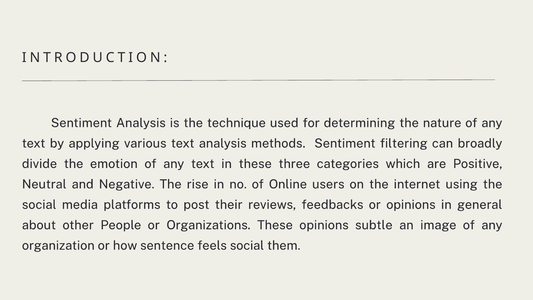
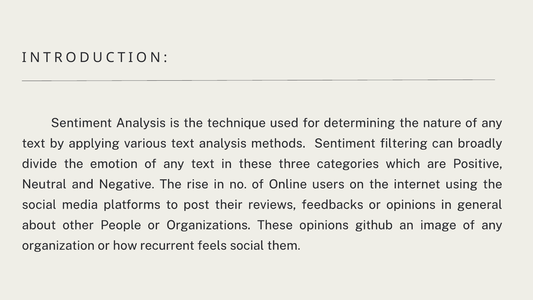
subtle: subtle -> github
sentence: sentence -> recurrent
